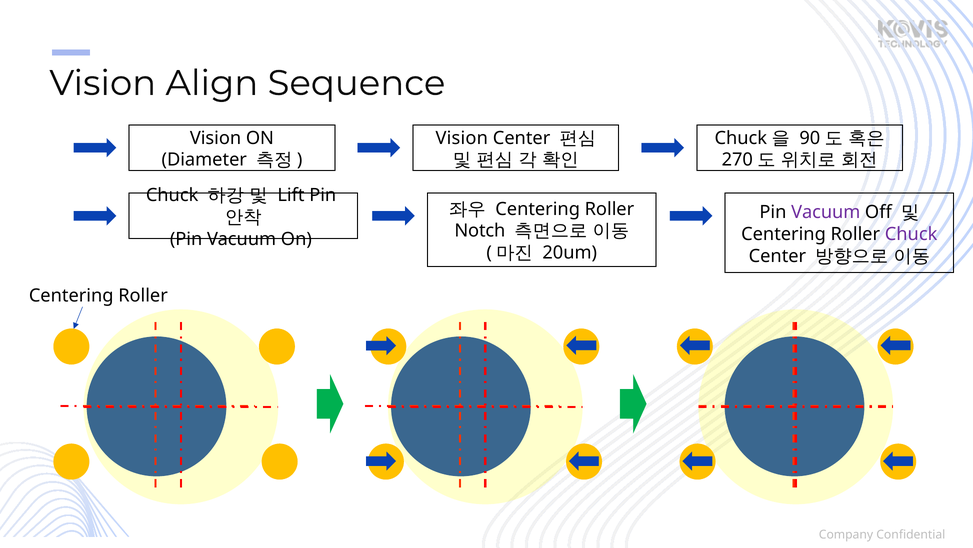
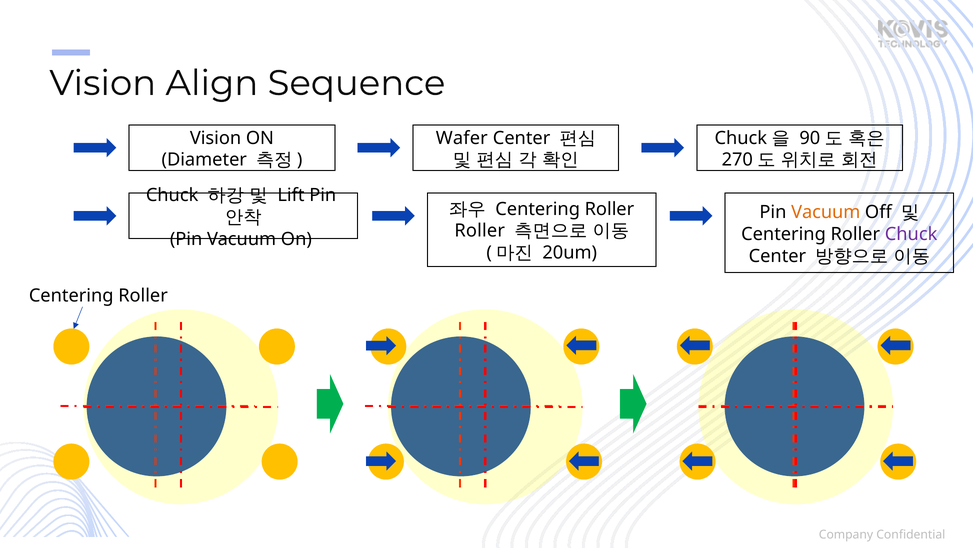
Vision at (462, 138): Vision -> Wafer
Vacuum at (826, 212) colour: purple -> orange
Notch at (480, 231): Notch -> Roller
